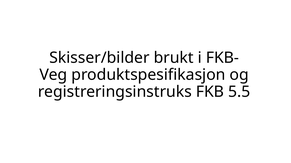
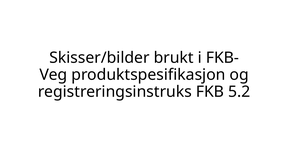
5.5: 5.5 -> 5.2
